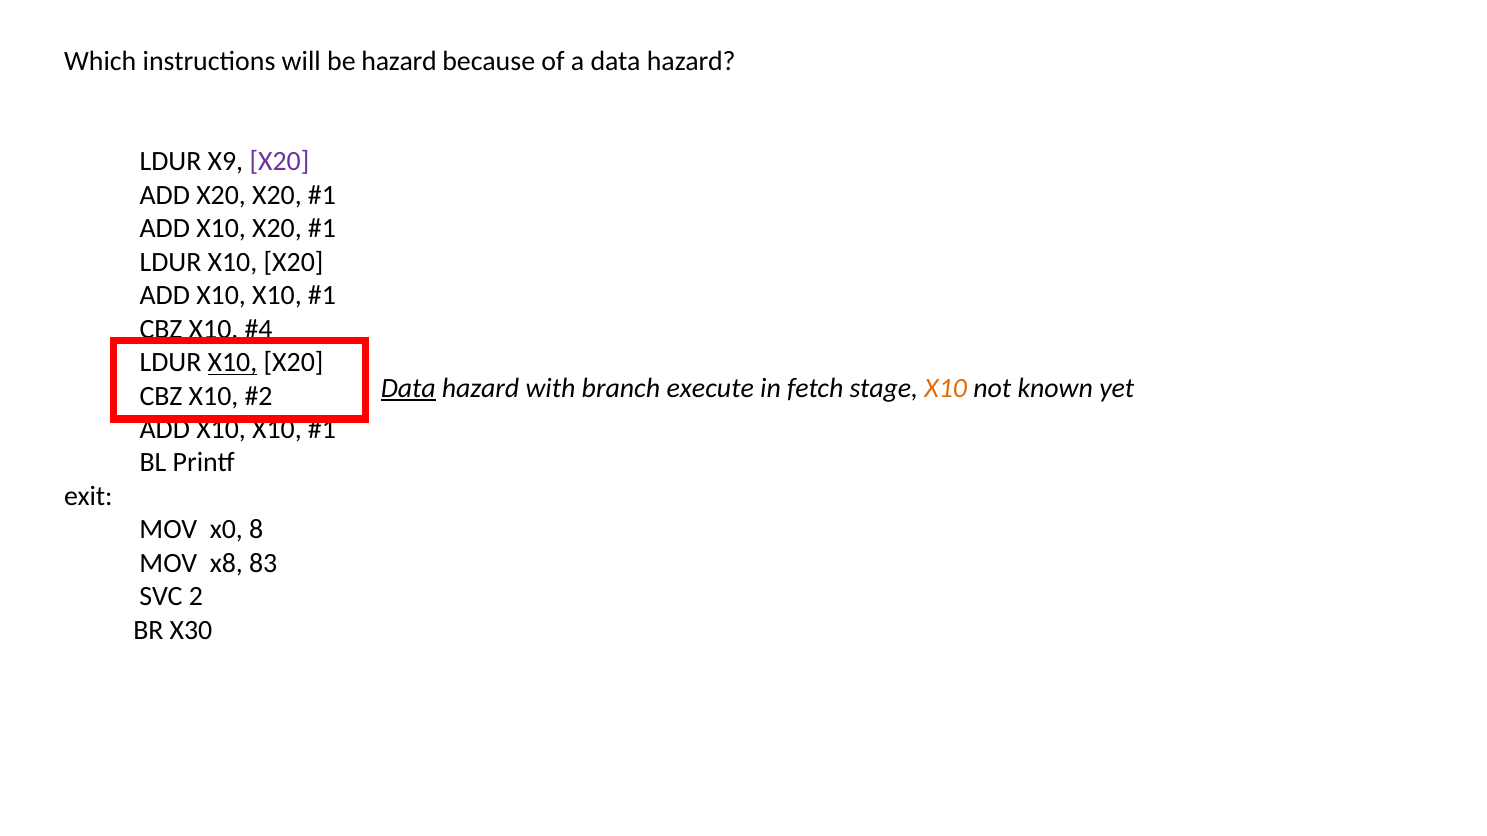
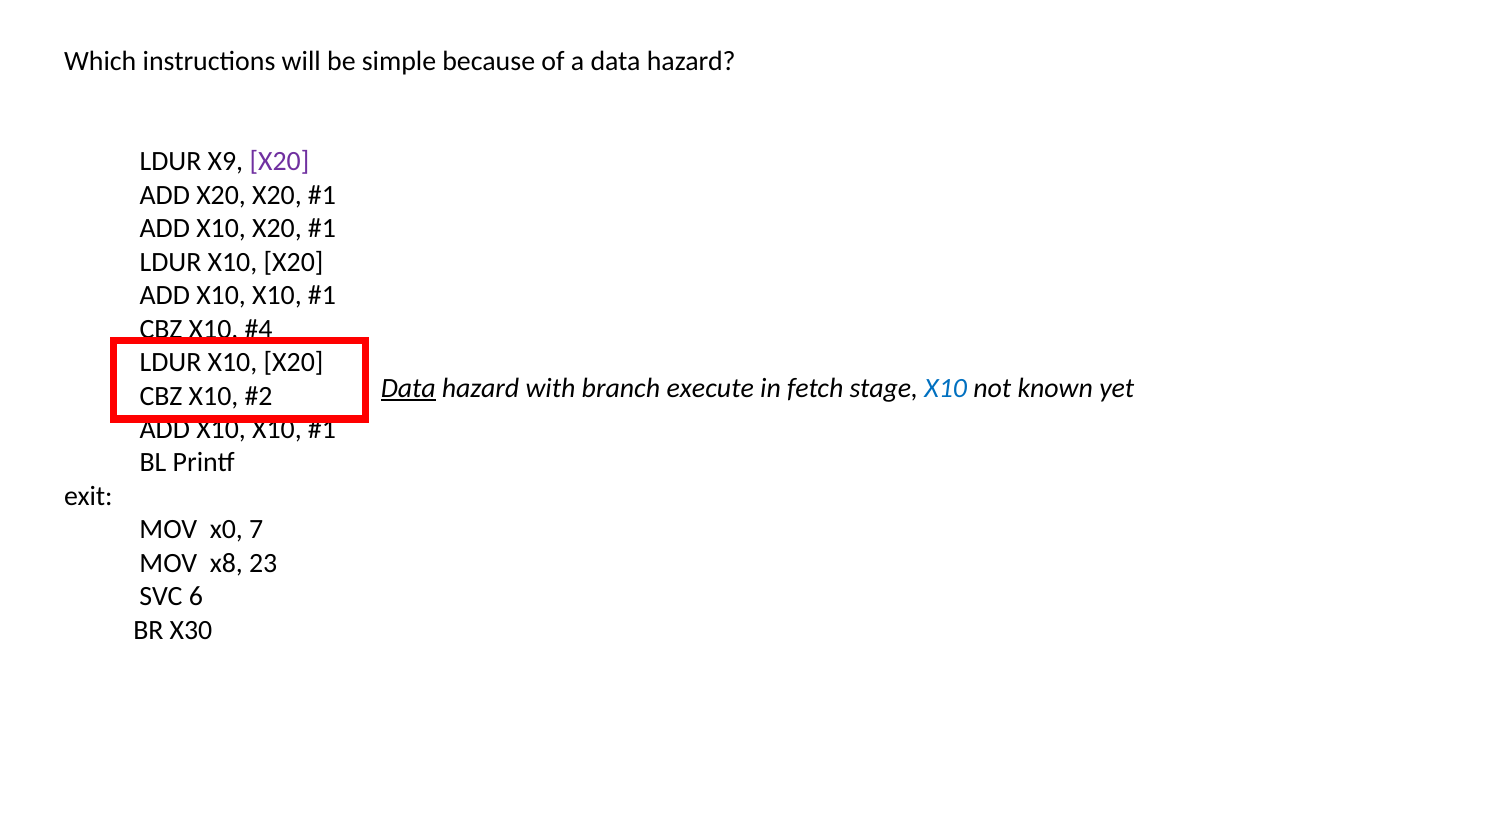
be hazard: hazard -> simple
X10 at (232, 363) underline: present -> none
X10 at (946, 388) colour: orange -> blue
8: 8 -> 7
83: 83 -> 23
2: 2 -> 6
